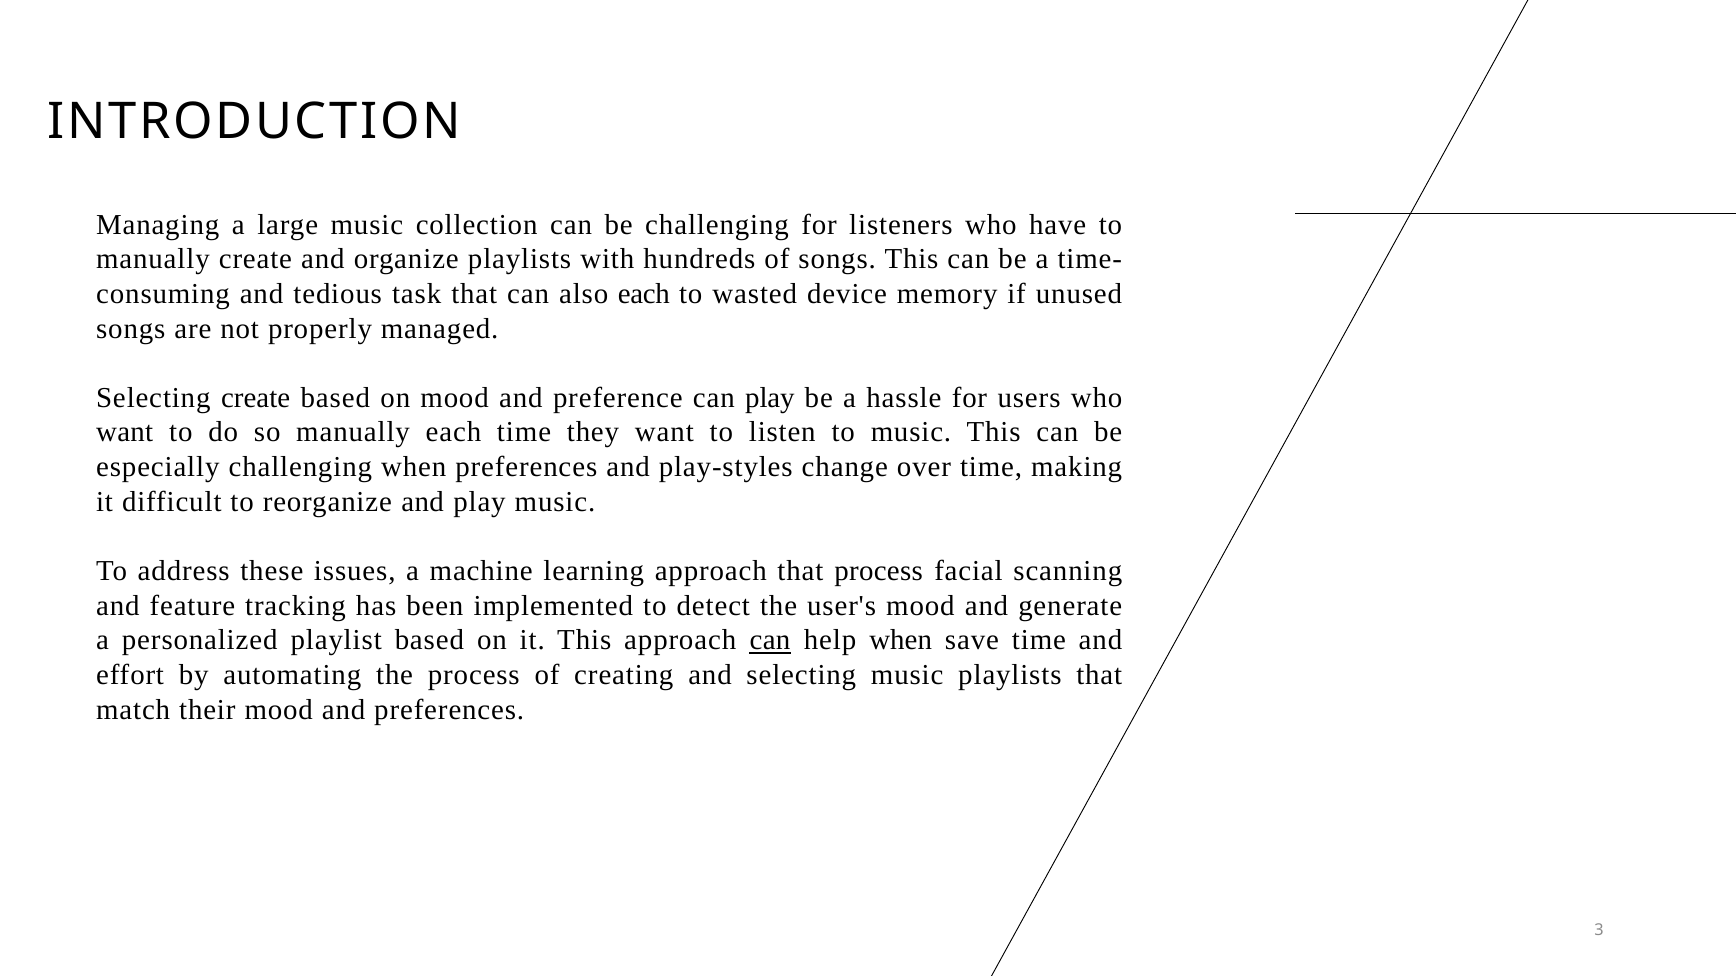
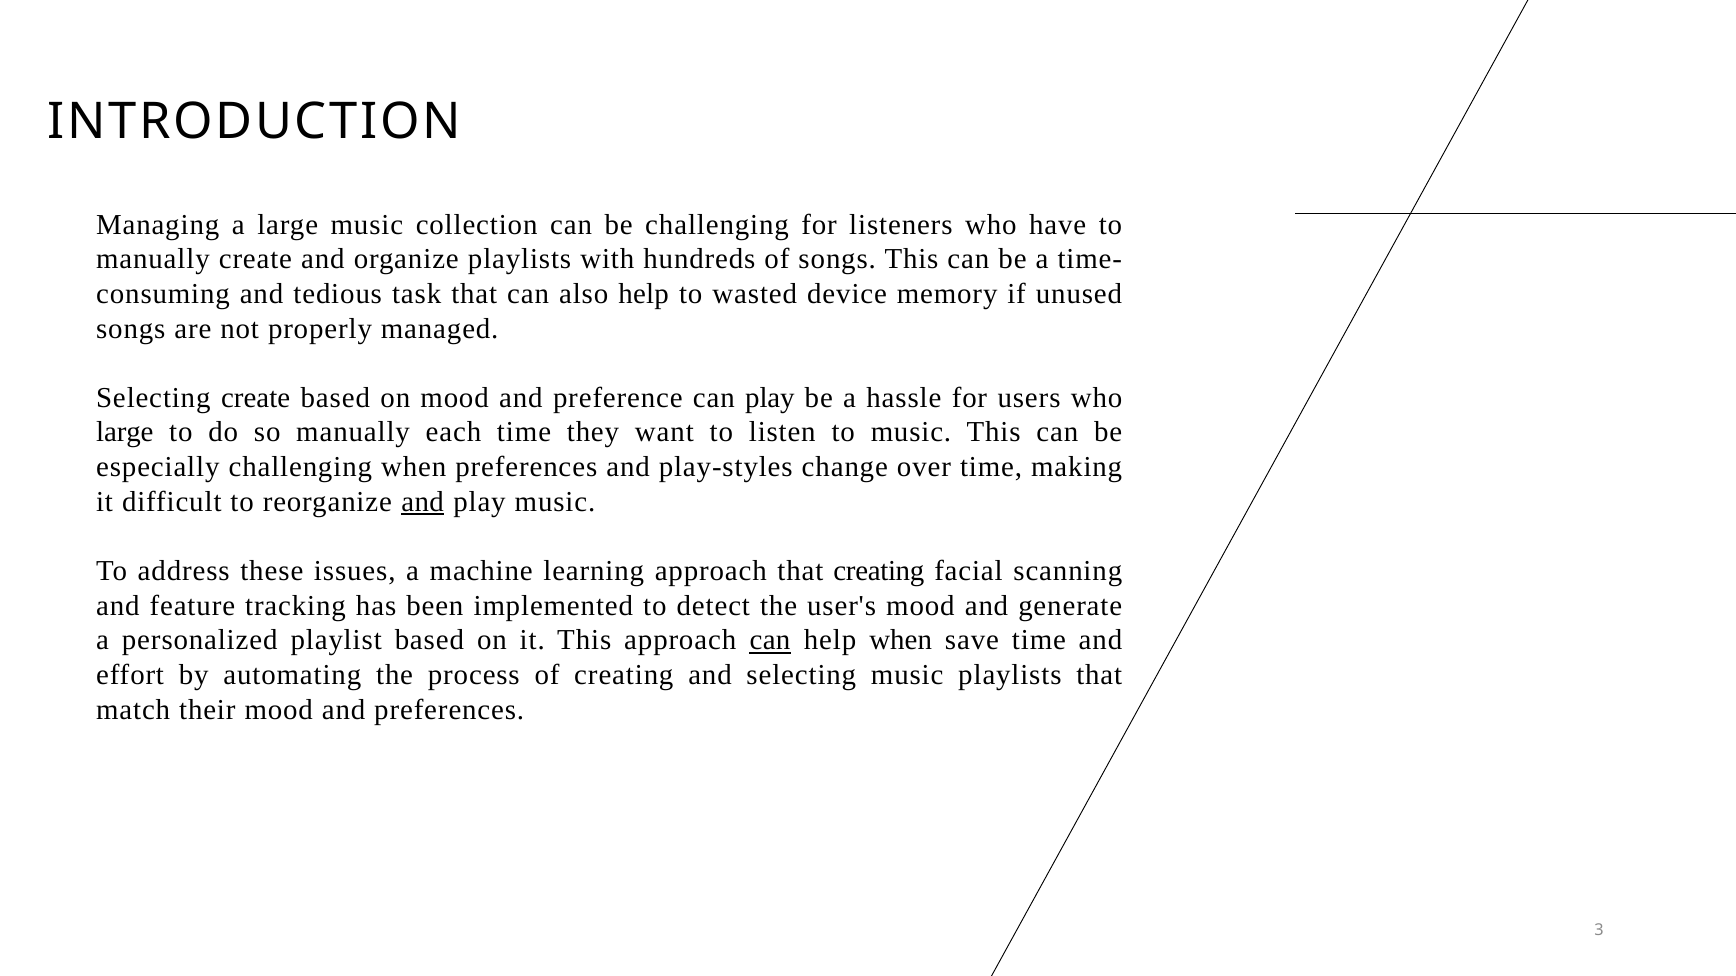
also each: each -> help
want at (125, 433): want -> large
and at (423, 502) underline: none -> present
that process: process -> creating
